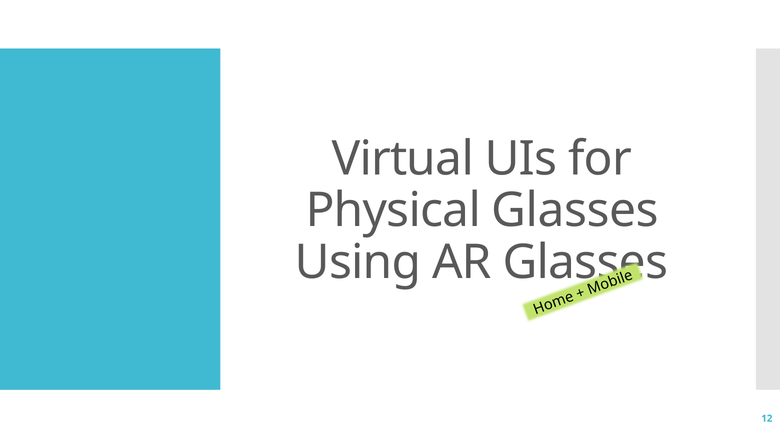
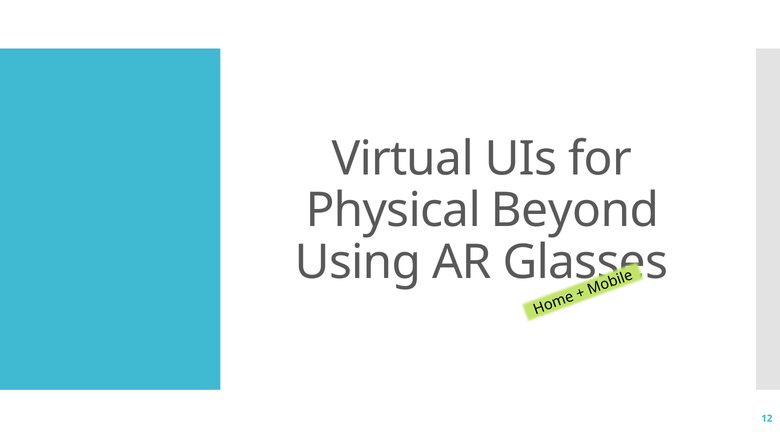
Physical Glasses: Glasses -> Beyond
